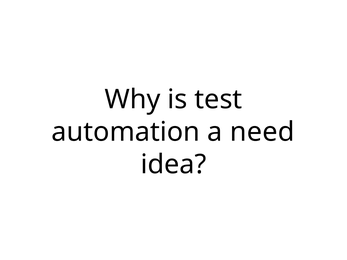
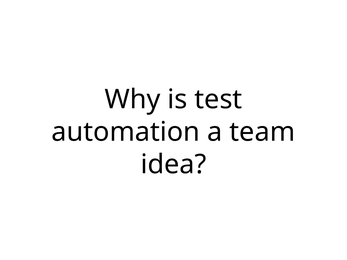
need: need -> team
